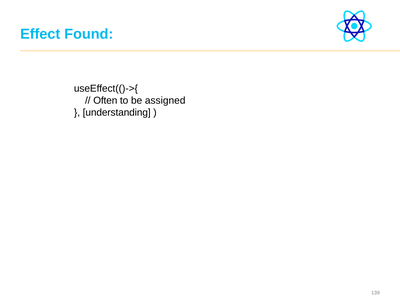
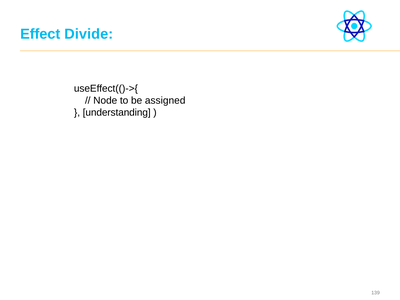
Found: Found -> Divide
Often: Often -> Node
